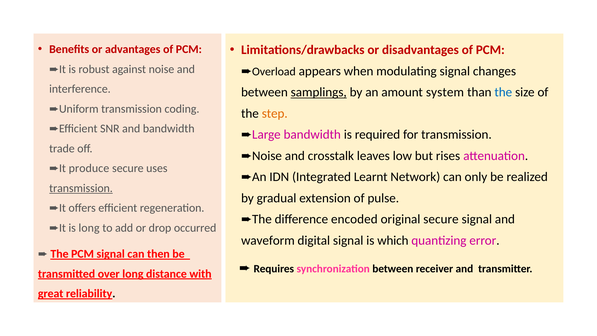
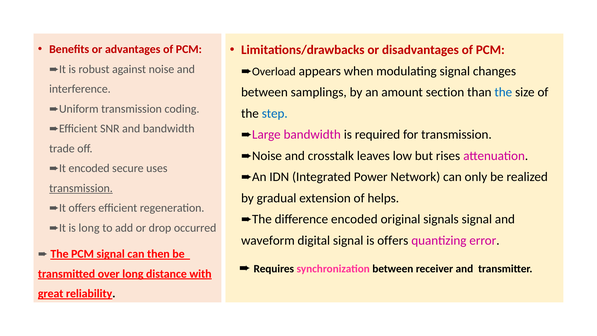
samplings underline: present -> none
system: system -> section
step colour: orange -> blue
produce at (89, 168): produce -> encoded
Learnt: Learnt -> Power
pulse: pulse -> helps
original secure: secure -> signals
is which: which -> offers
